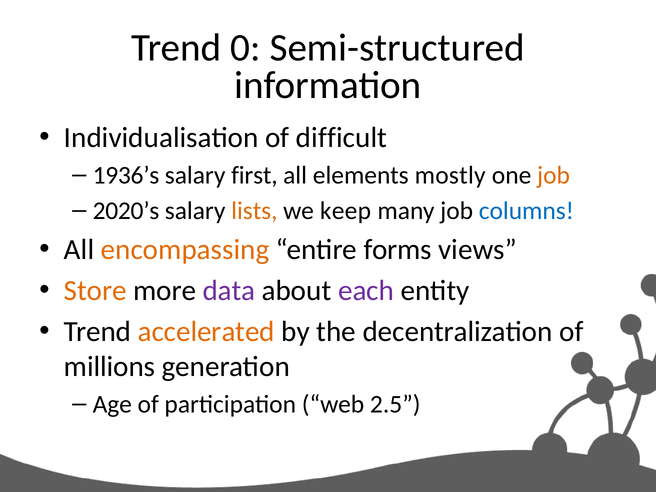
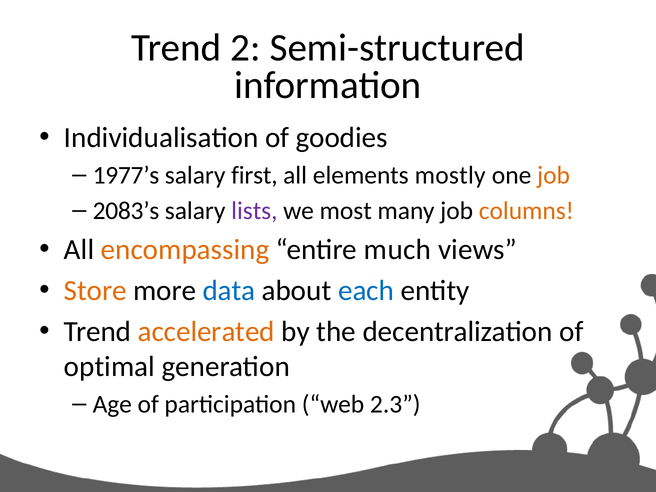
0: 0 -> 2
difficult: difficult -> goodies
1936’s: 1936’s -> 1977’s
2020’s: 2020’s -> 2083’s
lists colour: orange -> purple
keep: keep -> most
columns colour: blue -> orange
forms: forms -> much
data colour: purple -> blue
each colour: purple -> blue
millions: millions -> optimal
2.5: 2.5 -> 2.3
